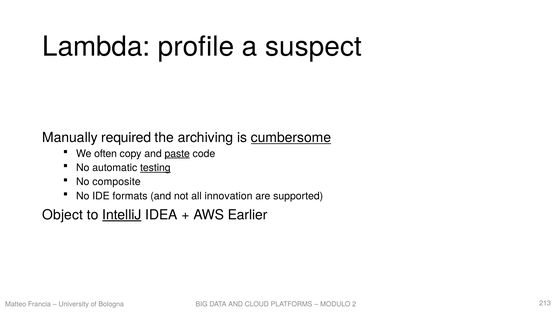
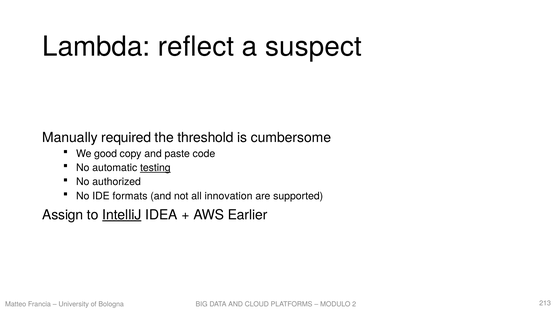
profile: profile -> reflect
archiving: archiving -> threshold
cumbersome underline: present -> none
often: often -> good
paste underline: present -> none
composite: composite -> authorized
Object: Object -> Assign
